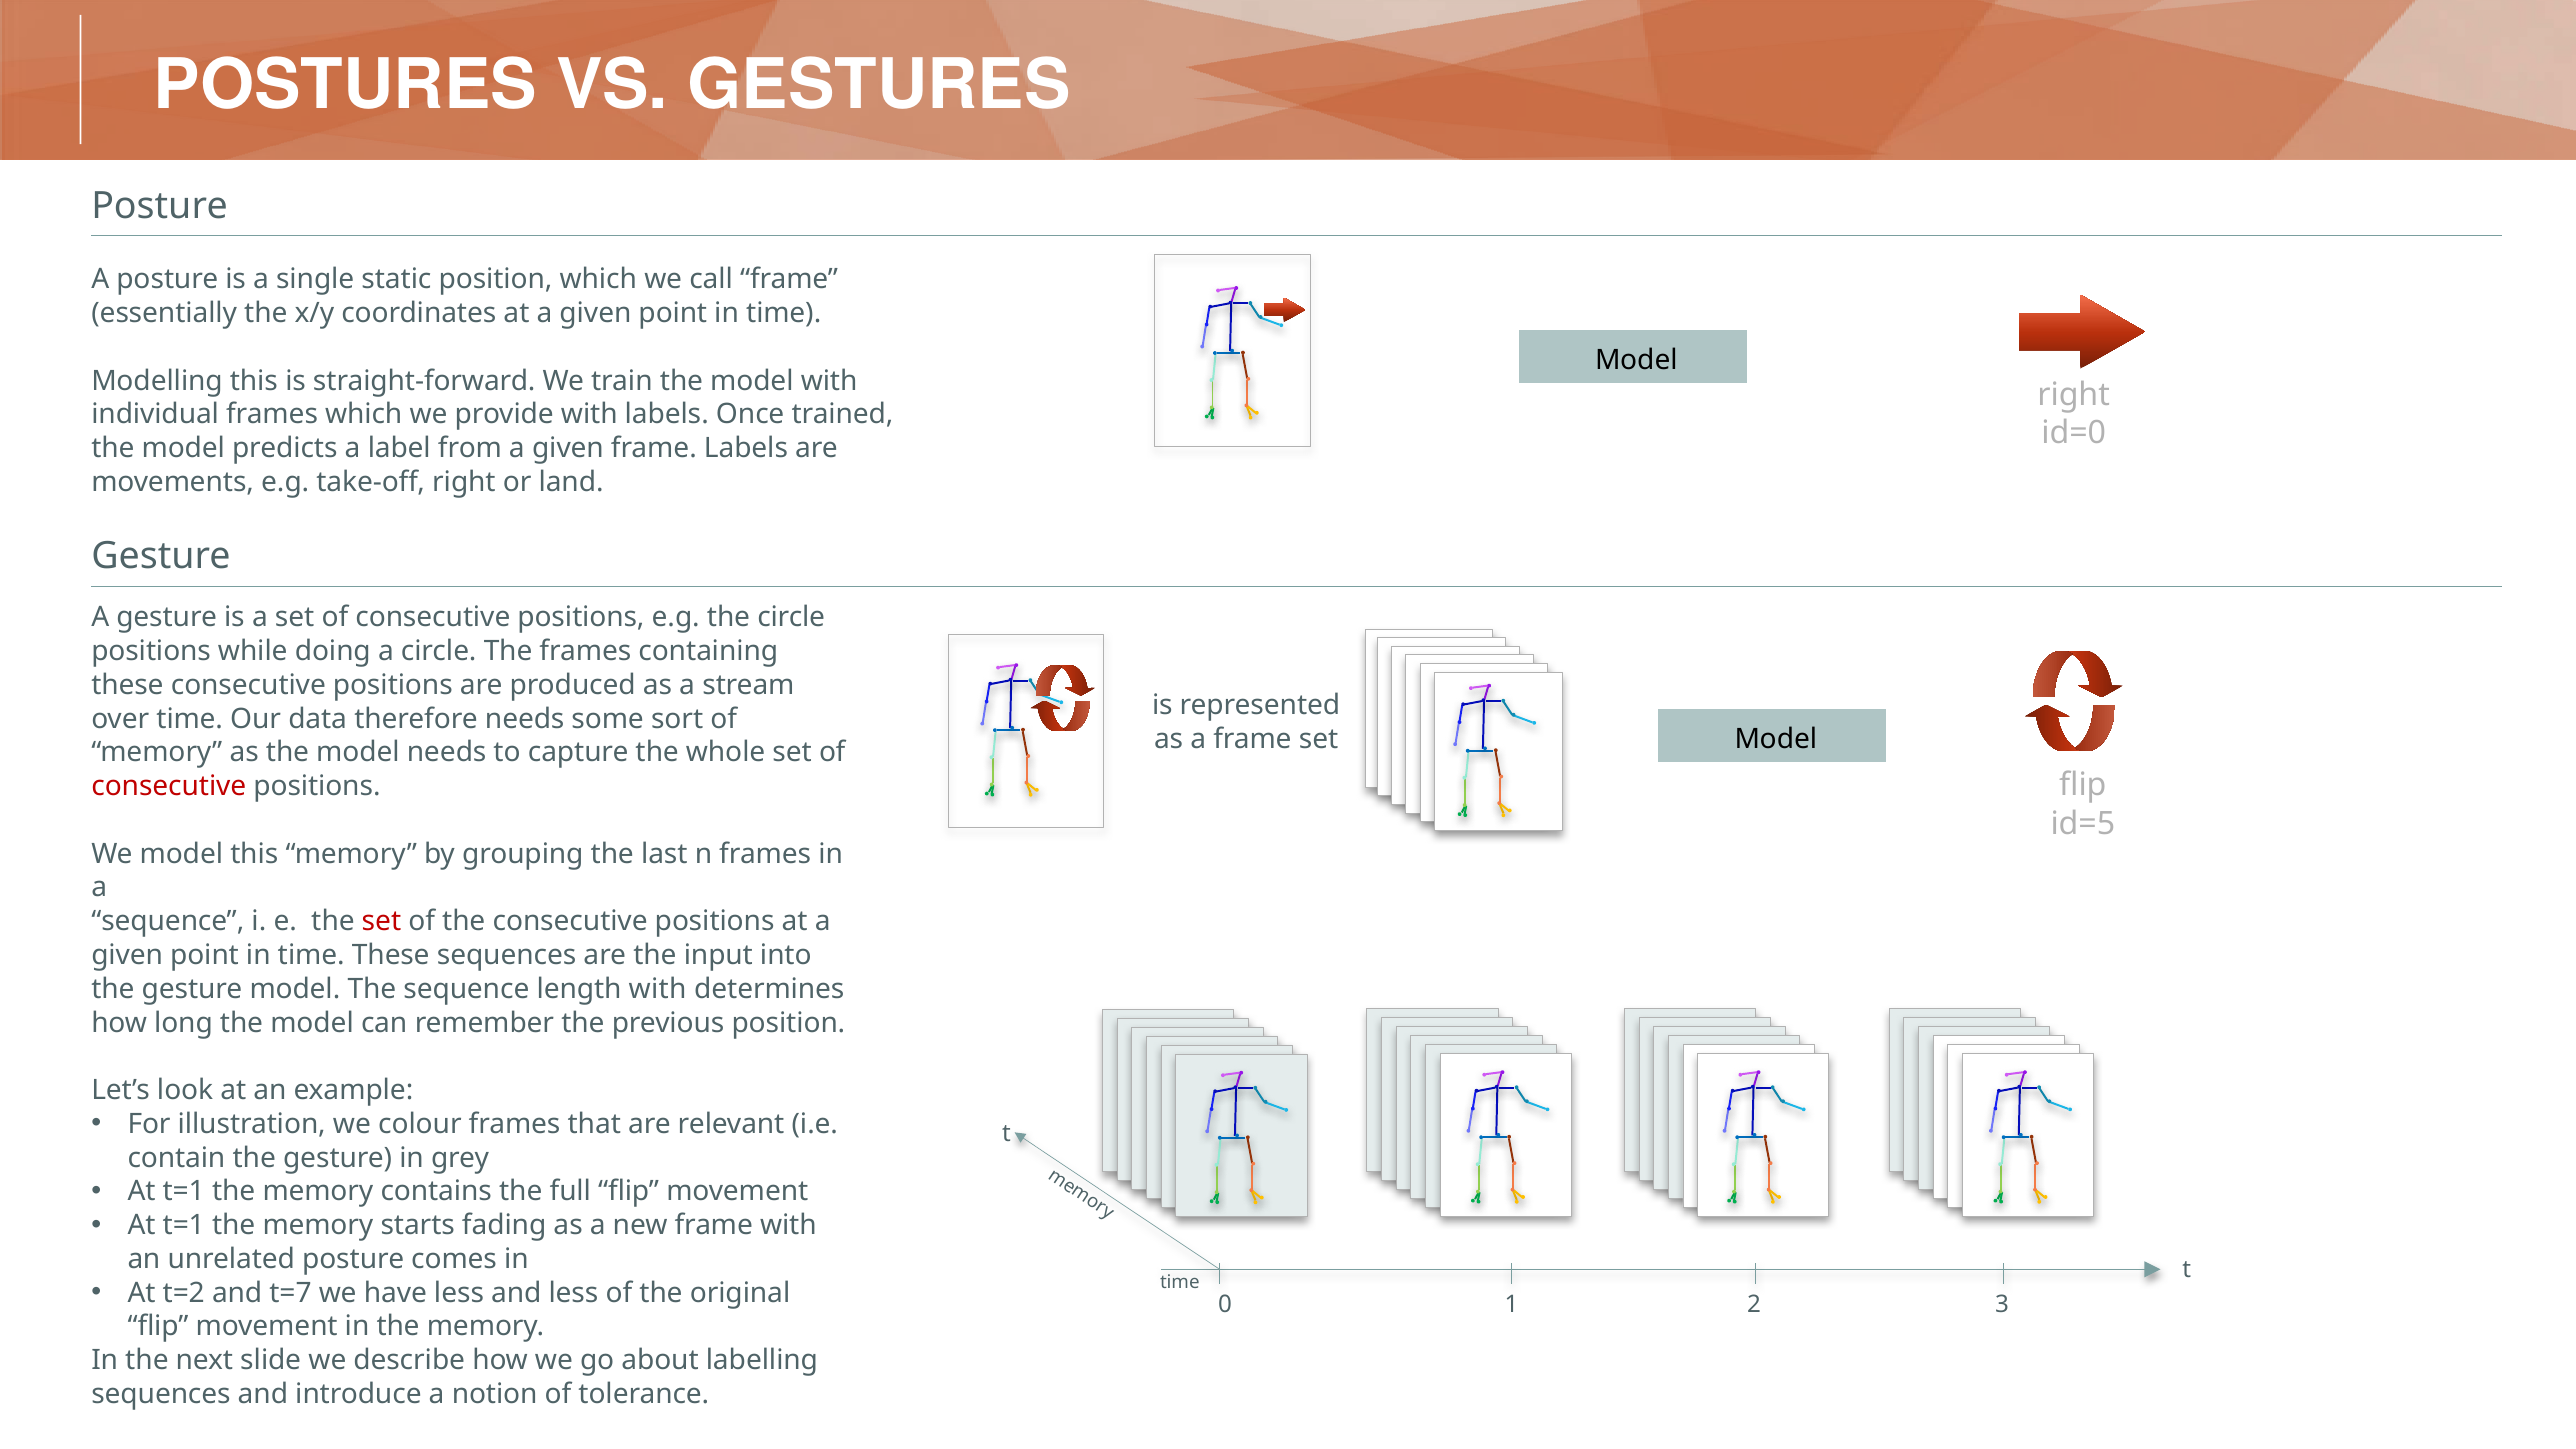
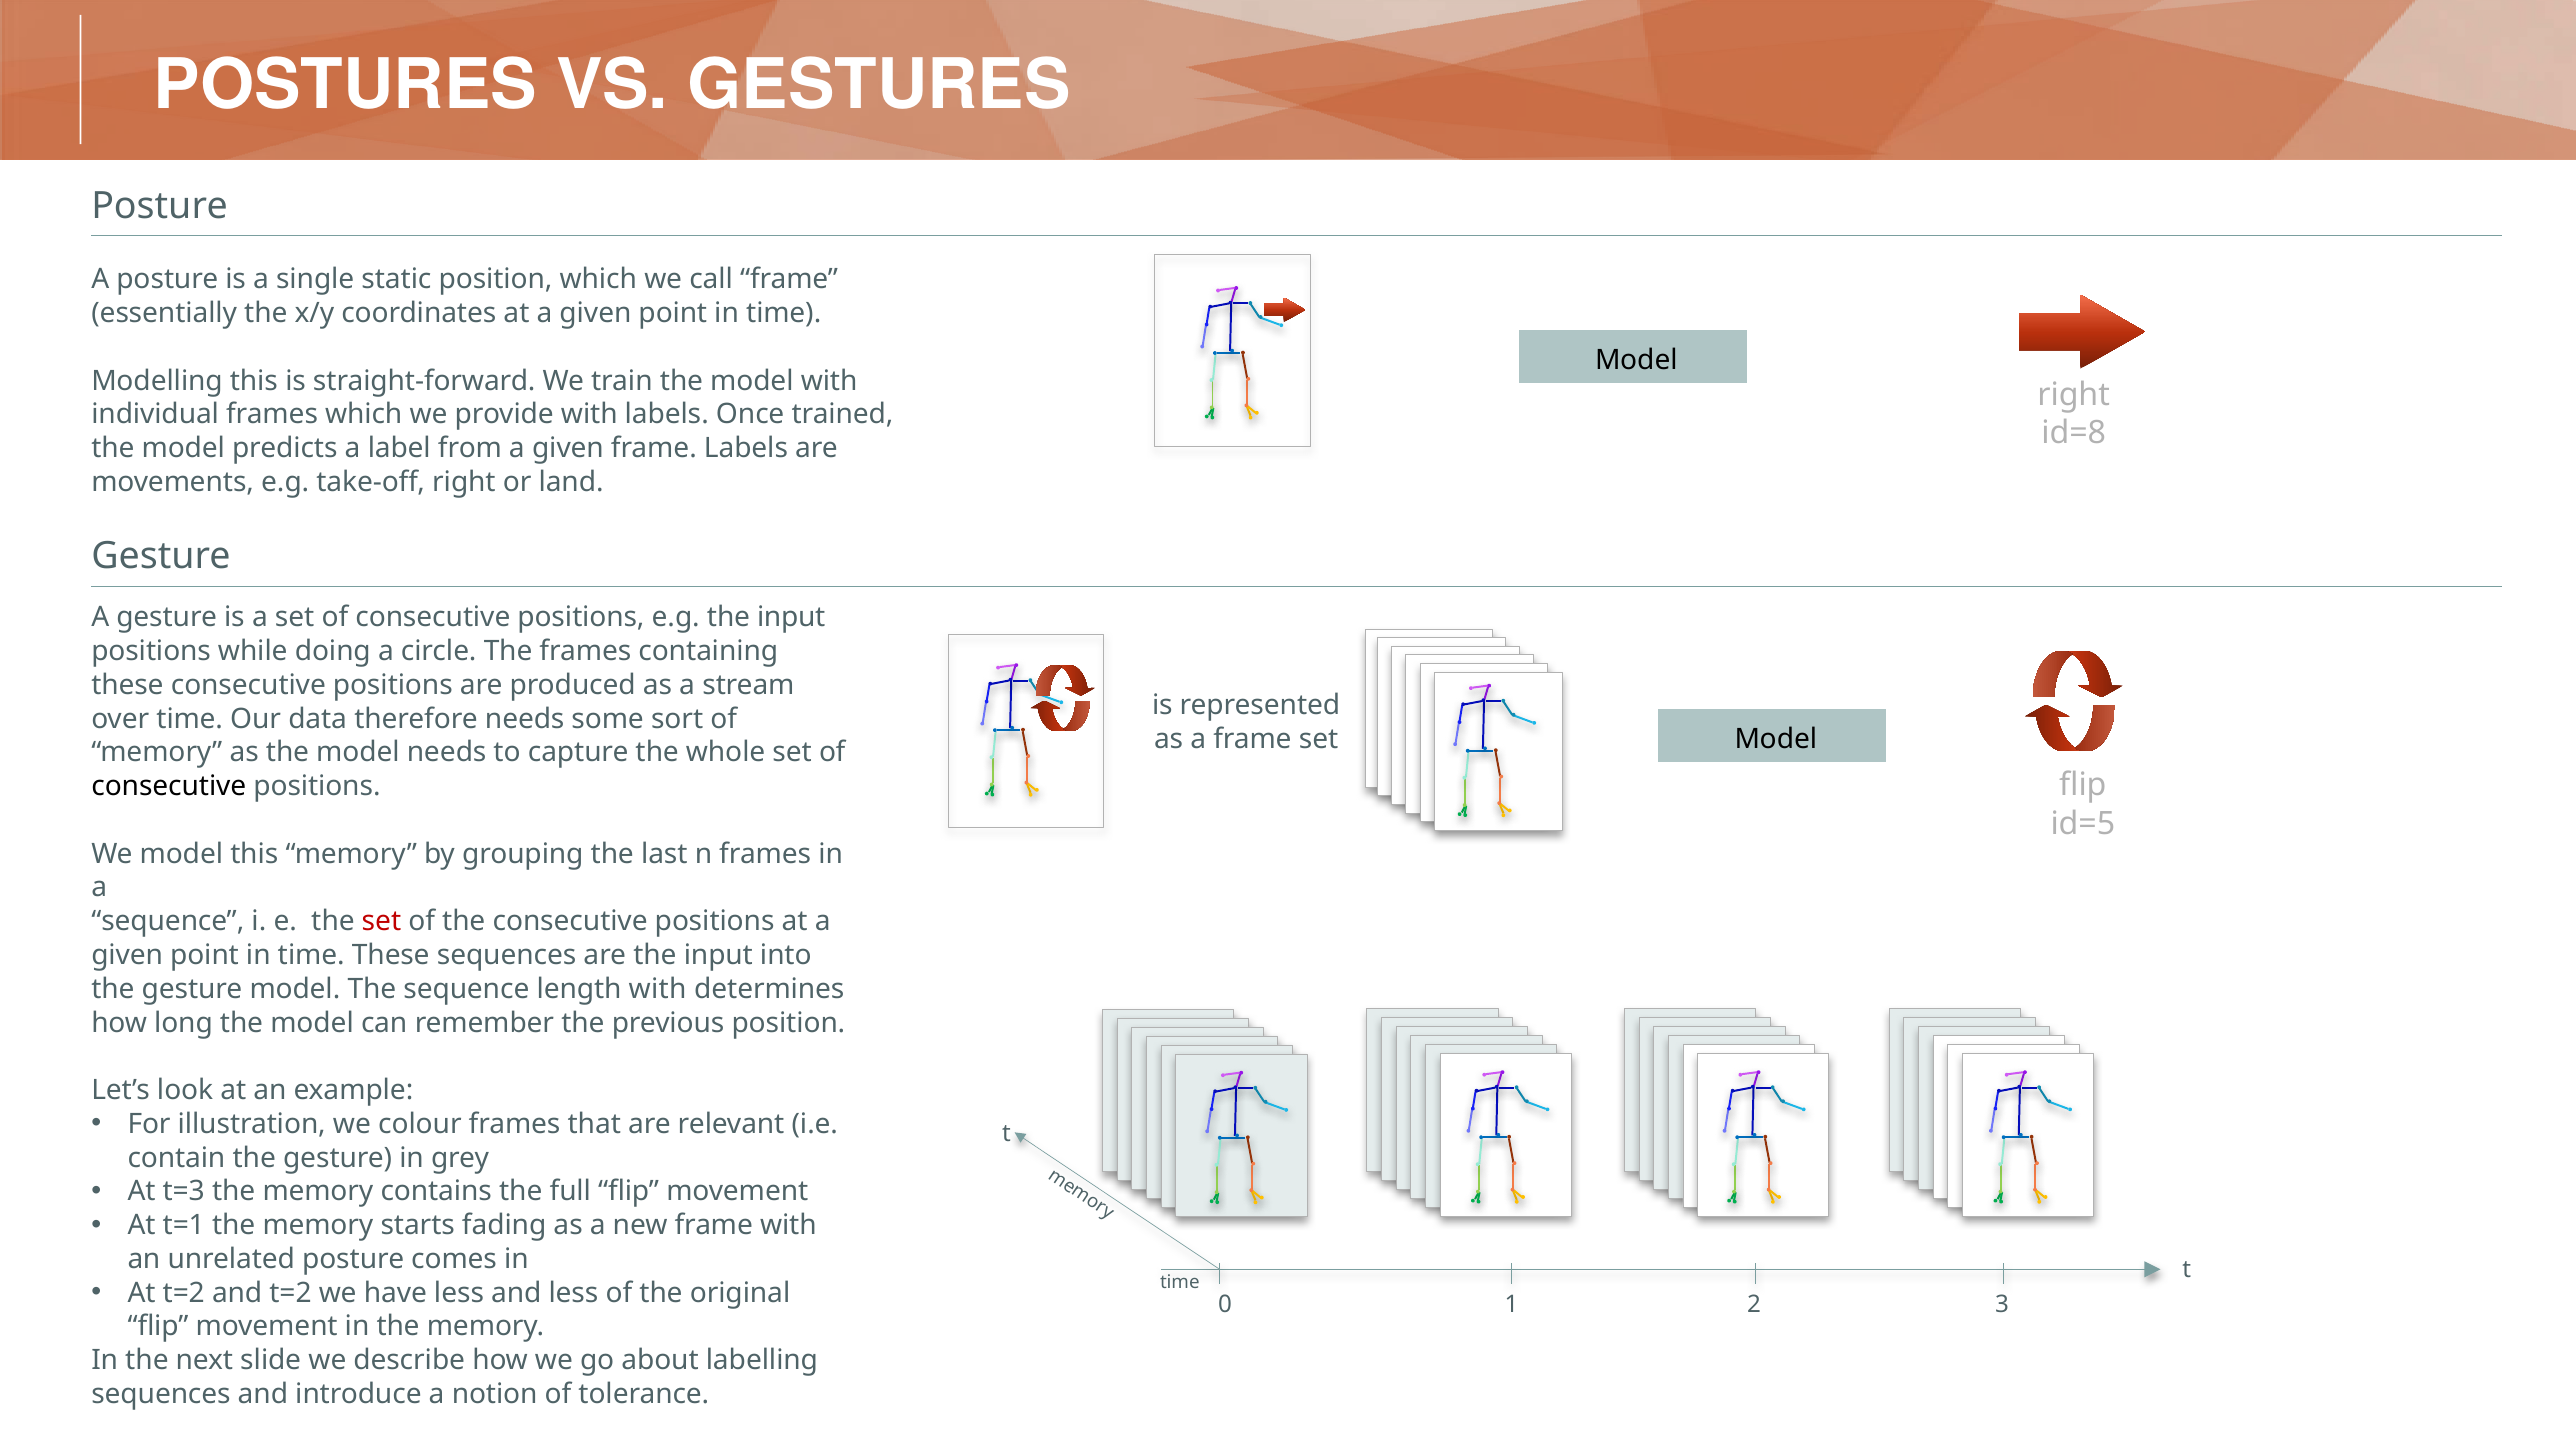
id=0: id=0 -> id=8
e.g the circle: circle -> input
consecutive at (169, 786) colour: red -> black
t=1 at (184, 1192): t=1 -> t=3
and t=7: t=7 -> t=2
